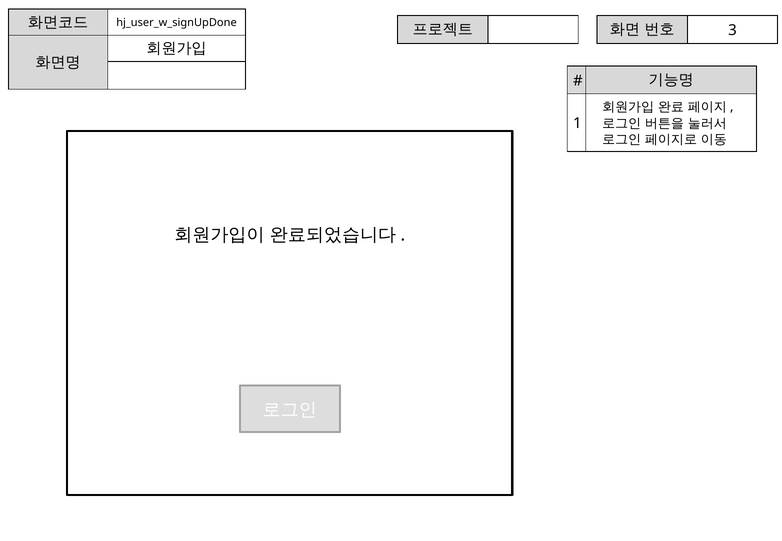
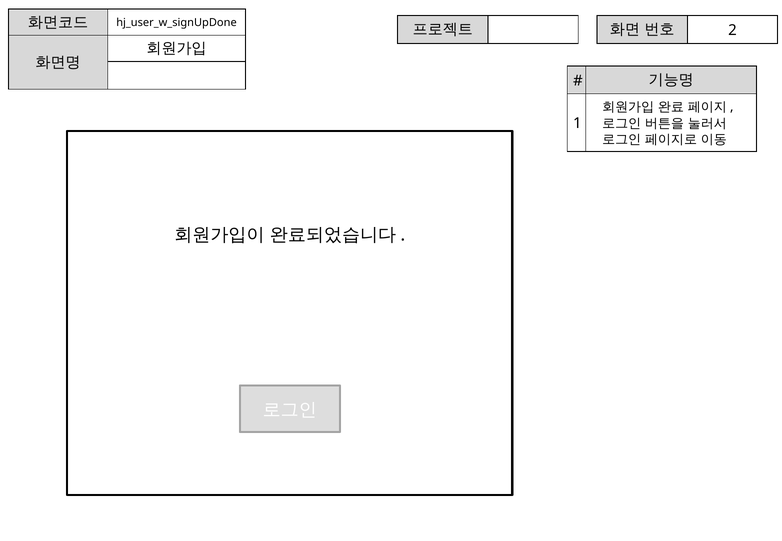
3: 3 -> 2
